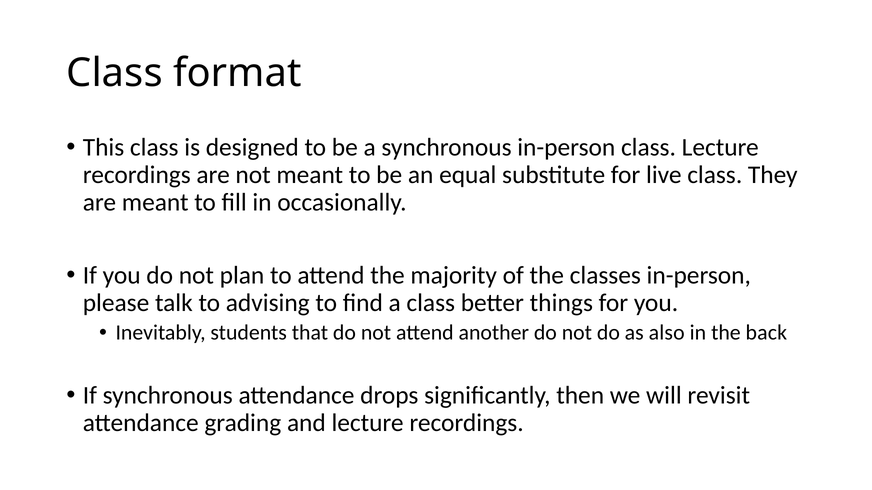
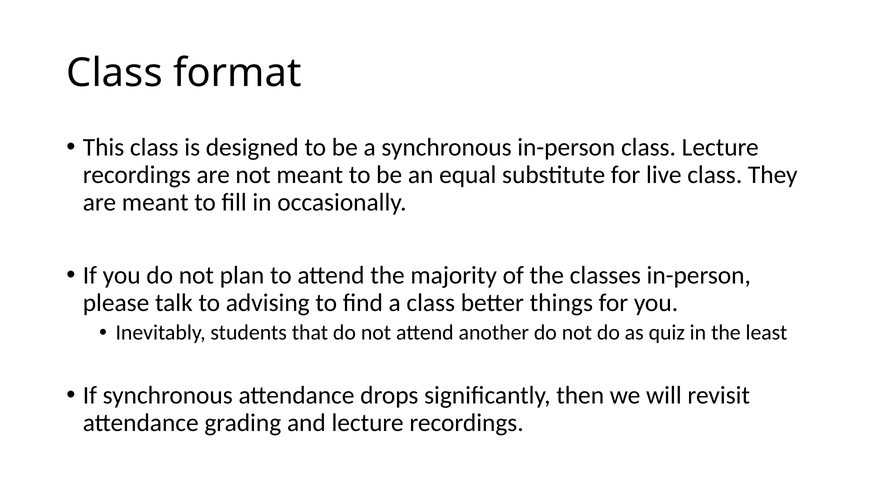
also: also -> quiz
back: back -> least
